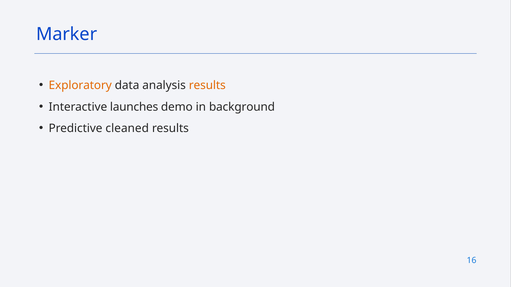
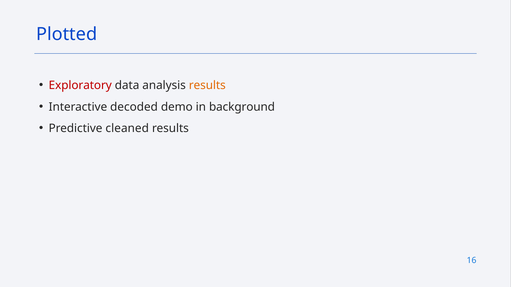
Marker: Marker -> Plotted
Exploratory colour: orange -> red
launches: launches -> decoded
